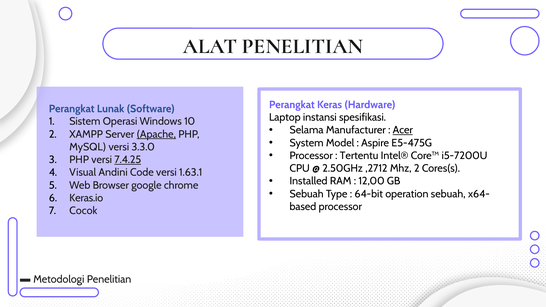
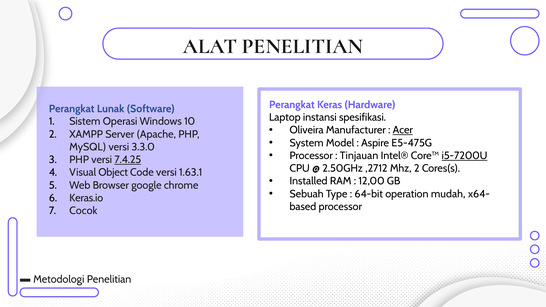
Selama: Selama -> Oliveira
Apache underline: present -> none
Tertentu: Tertentu -> Tinjauan
i5-7200U underline: none -> present
Andini: Andini -> Object
operation sebuah: sebuah -> mudah
